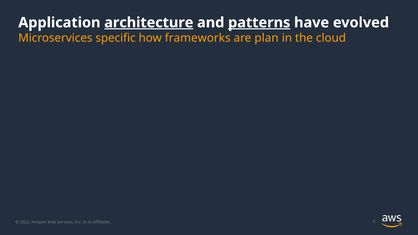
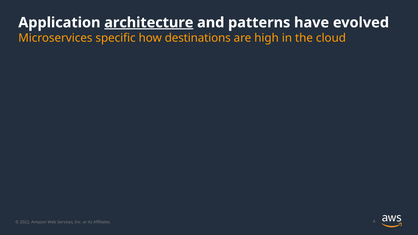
patterns underline: present -> none
frameworks: frameworks -> destinations
plan: plan -> high
